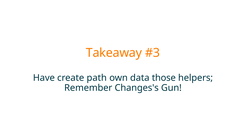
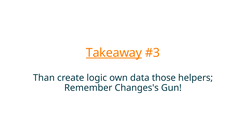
Takeaway underline: none -> present
Have: Have -> Than
path: path -> logic
